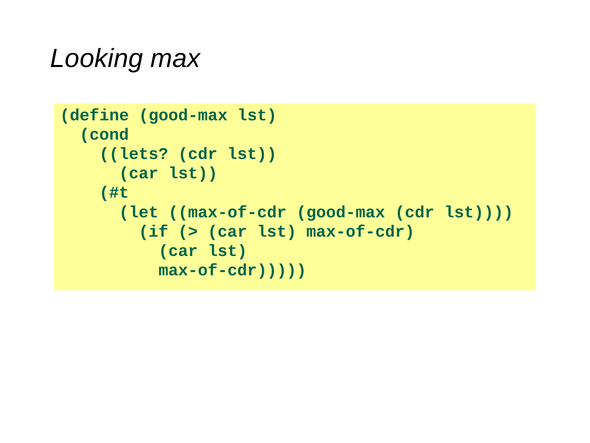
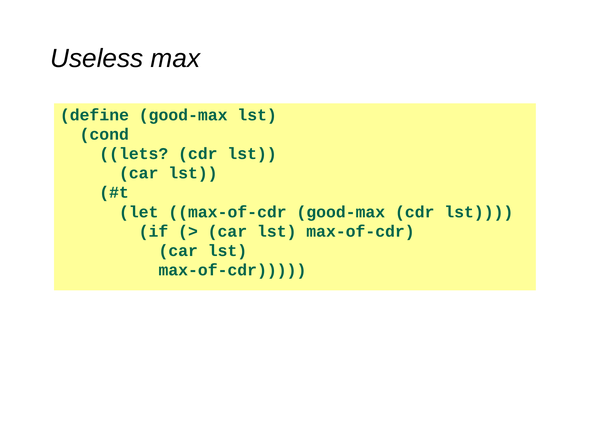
Looking: Looking -> Useless
